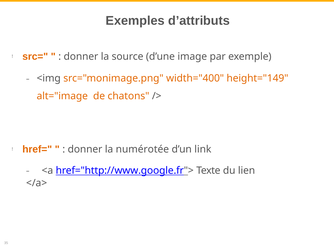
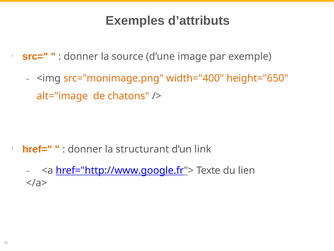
height="149: height="149 -> height="650
numérotée: numérotée -> structurant
